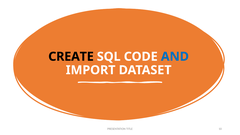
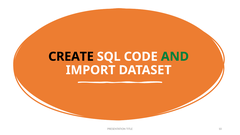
AND colour: blue -> green
